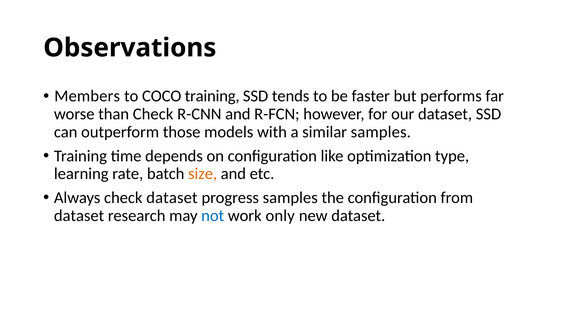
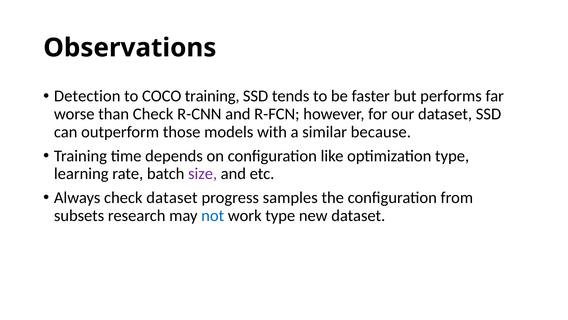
Members: Members -> Detection
similar samples: samples -> because
size colour: orange -> purple
dataset at (79, 215): dataset -> subsets
work only: only -> type
